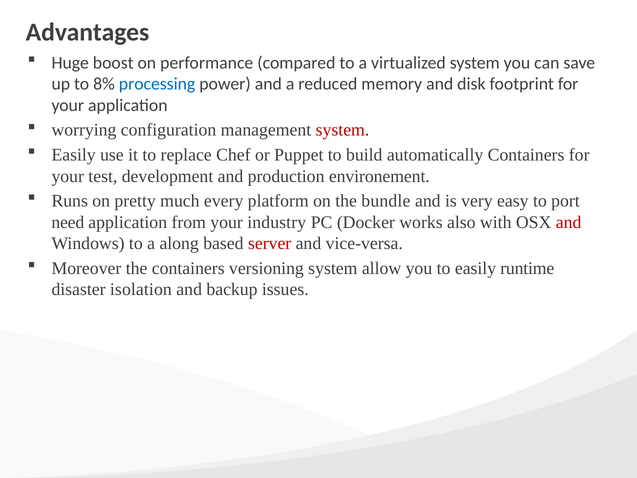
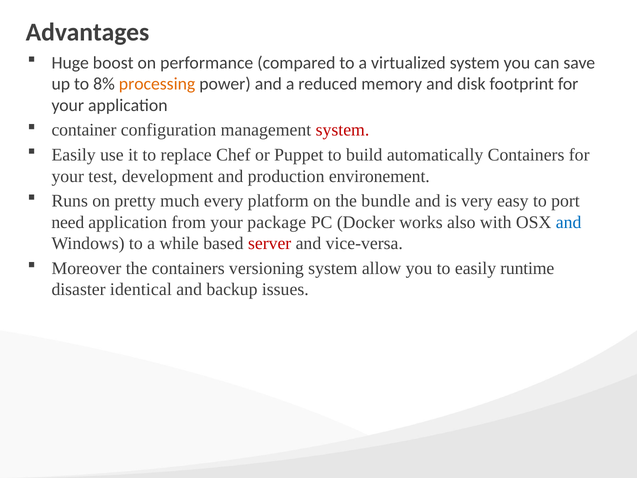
processing colour: blue -> orange
worrying: worrying -> container
industry: industry -> package
and at (569, 222) colour: red -> blue
along: along -> while
isolation: isolation -> identical
